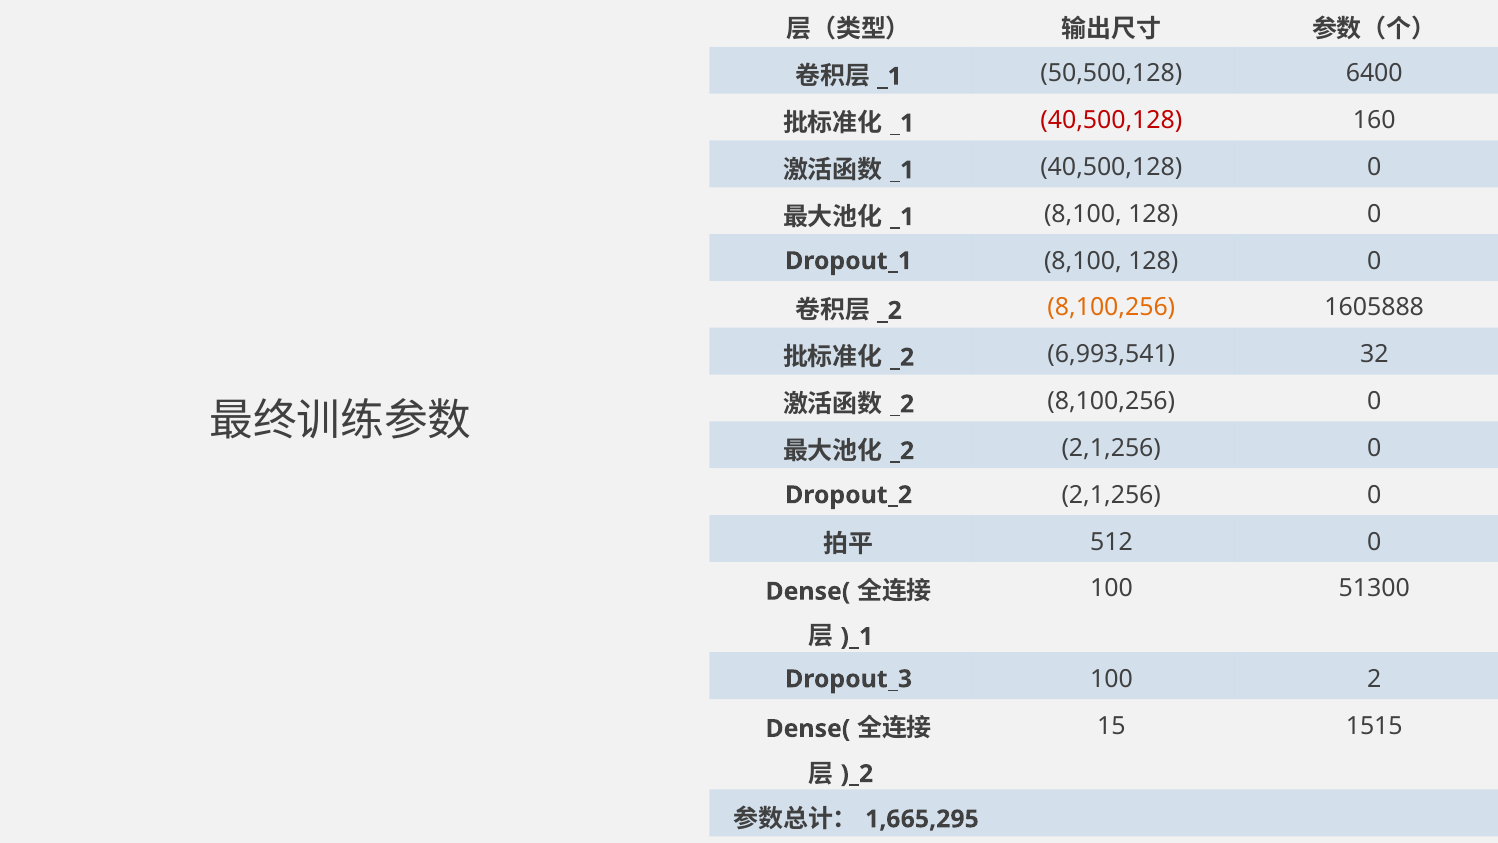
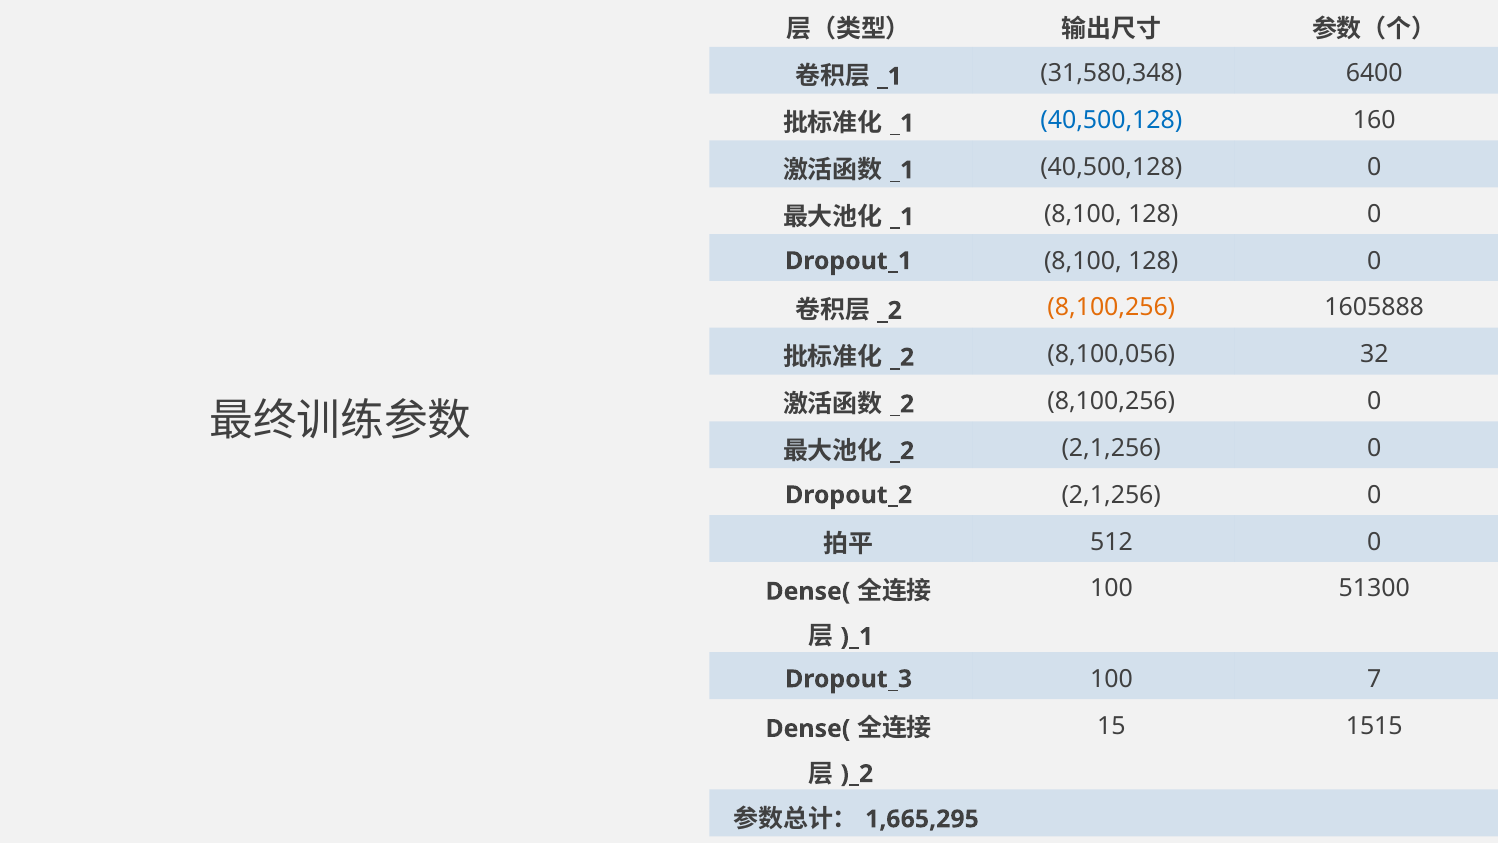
50,500,128: 50,500,128 -> 31,580,348
40,500,128 at (1111, 120) colour: red -> blue
6,993,541: 6,993,541 -> 8,100,056
2: 2 -> 7
